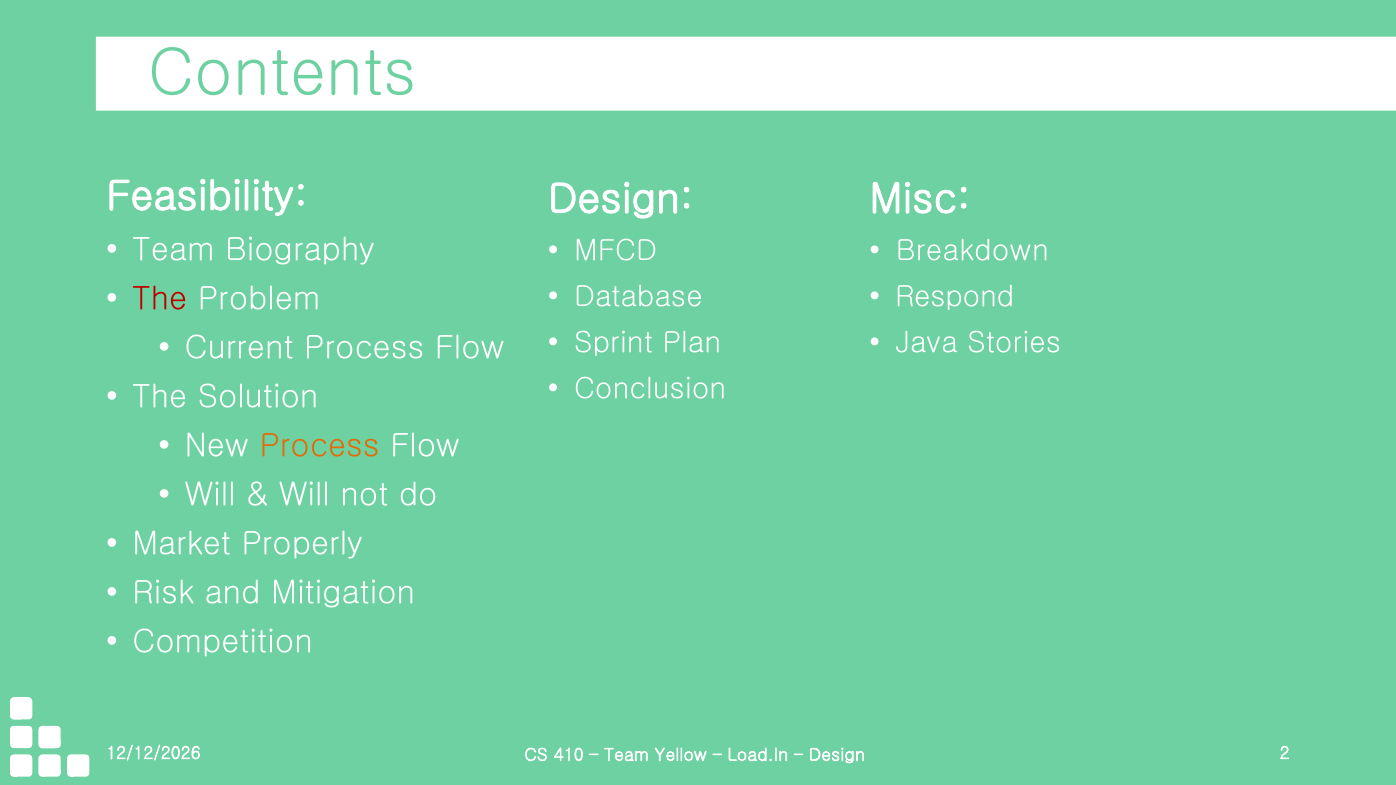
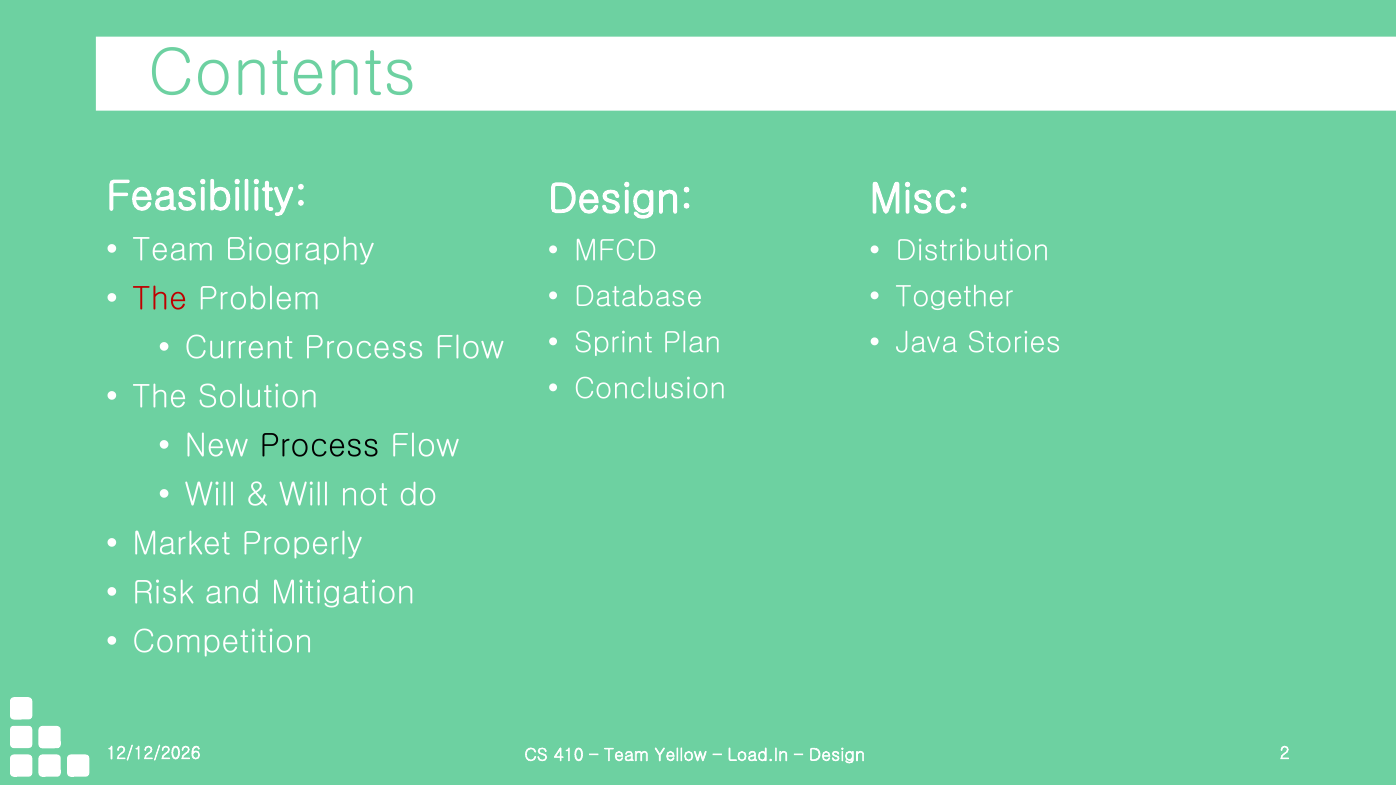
Breakdown: Breakdown -> Distribution
Respond: Respond -> Together
Process at (320, 446) colour: orange -> black
